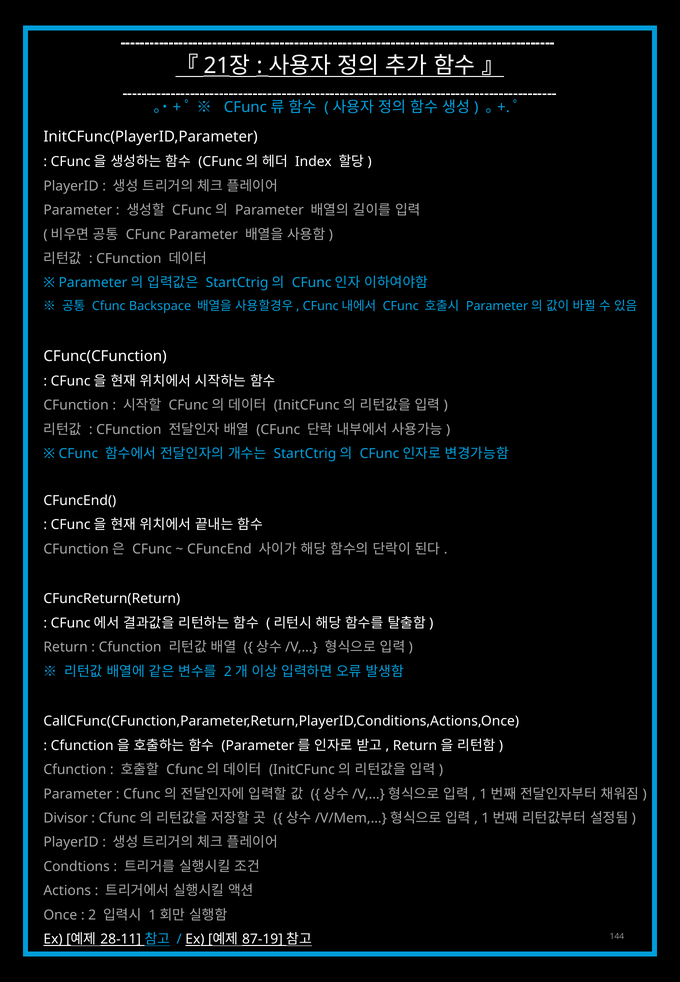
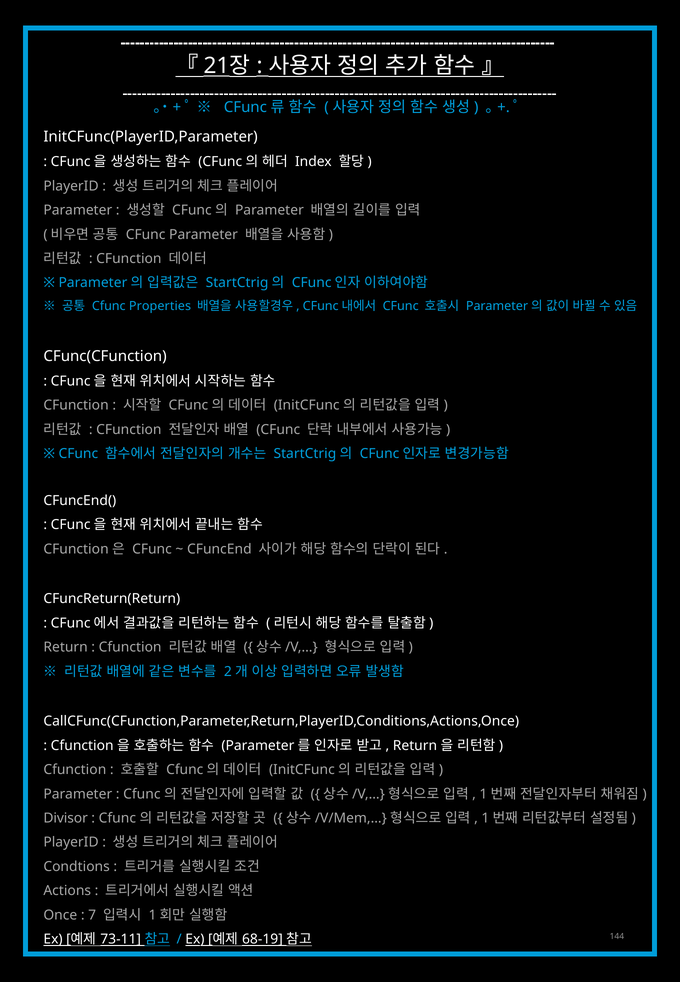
Backspace: Backspace -> Properties
2: 2 -> 7
28-11: 28-11 -> 73-11
87-19: 87-19 -> 68-19
